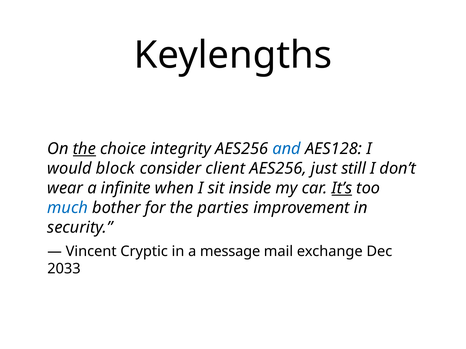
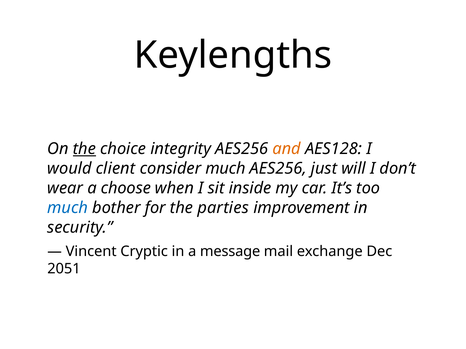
and colour: blue -> orange
block: block -> client
consider client: client -> much
still: still -> will
infinite: infinite -> choose
It’s underline: present -> none
2033: 2033 -> 2051
